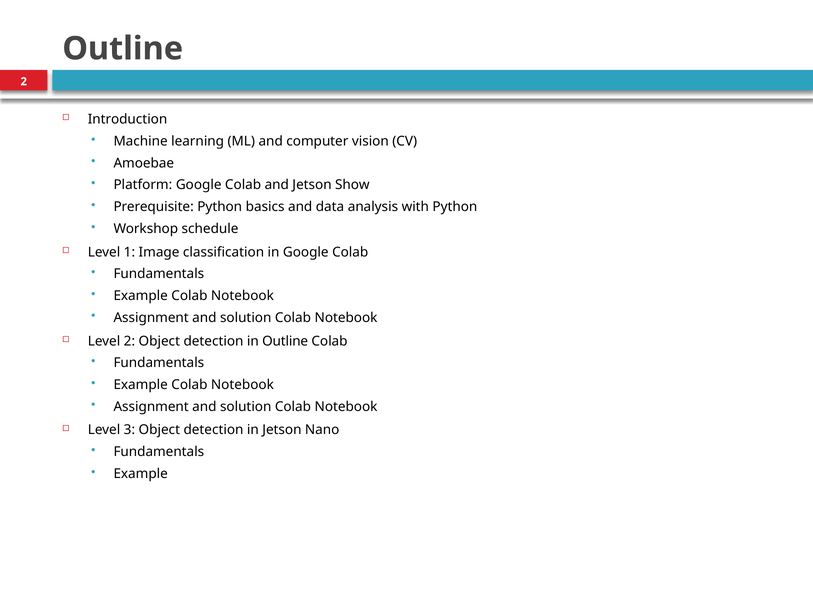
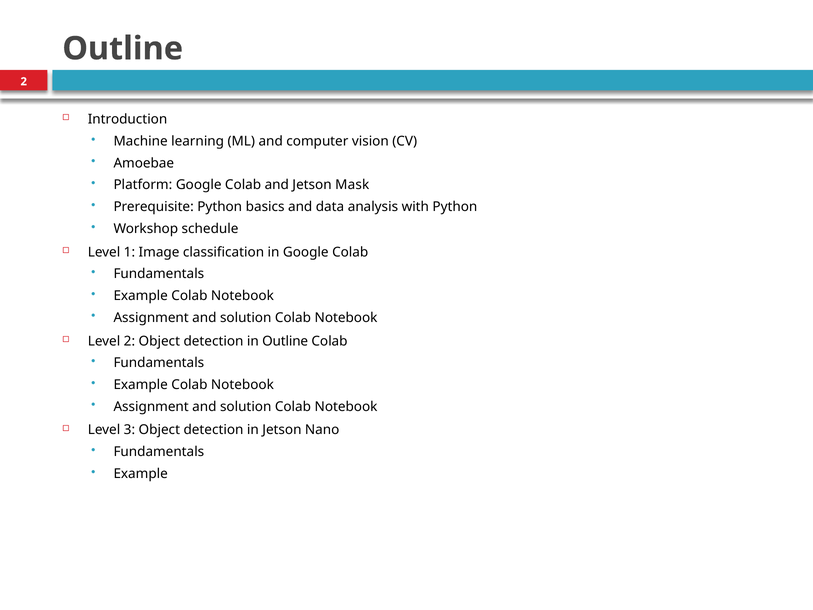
Show: Show -> Mask
